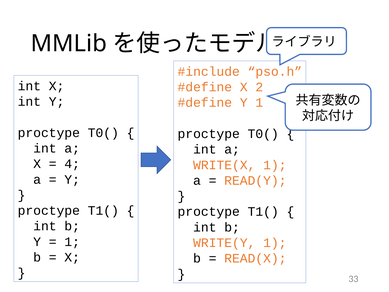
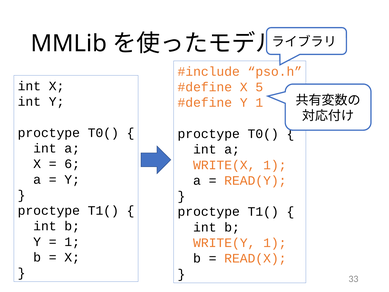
2: 2 -> 5
4: 4 -> 6
